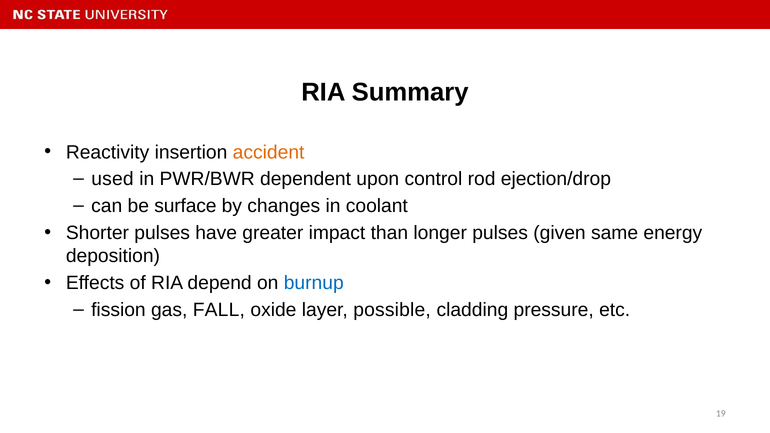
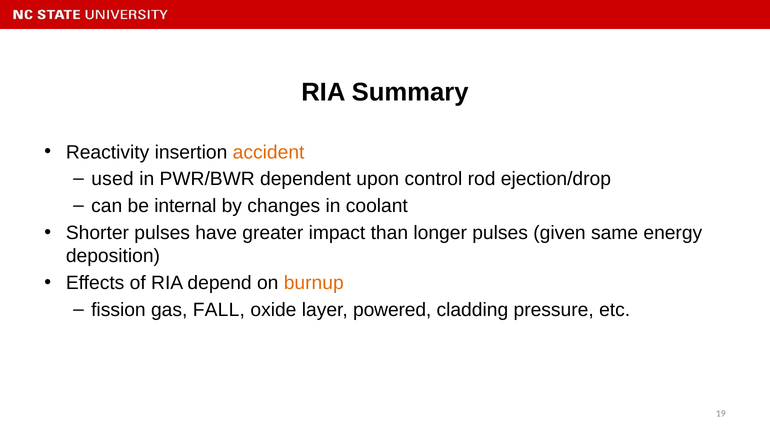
surface: surface -> internal
burnup colour: blue -> orange
possible: possible -> powered
